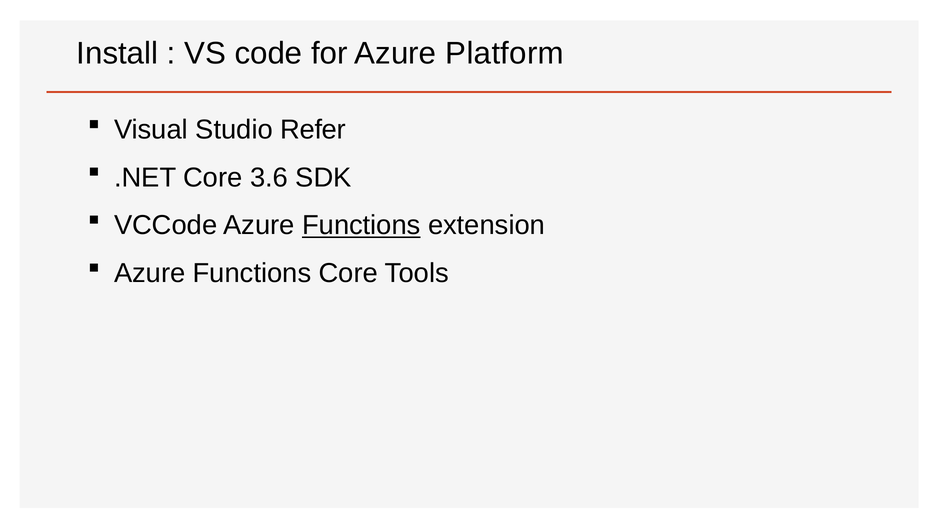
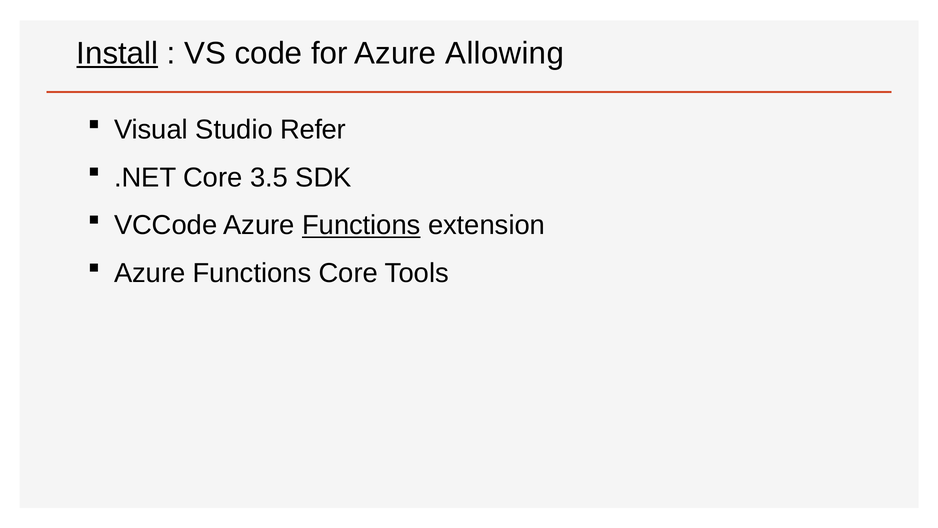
Install underline: none -> present
Platform: Platform -> Allowing
3.6: 3.6 -> 3.5
